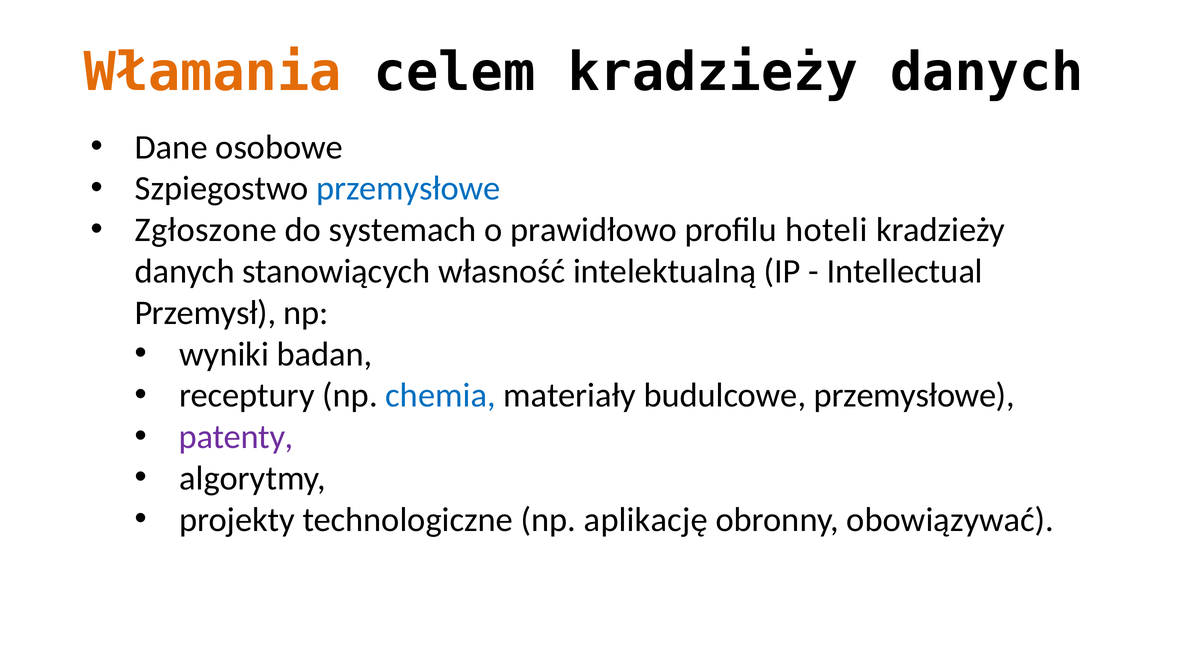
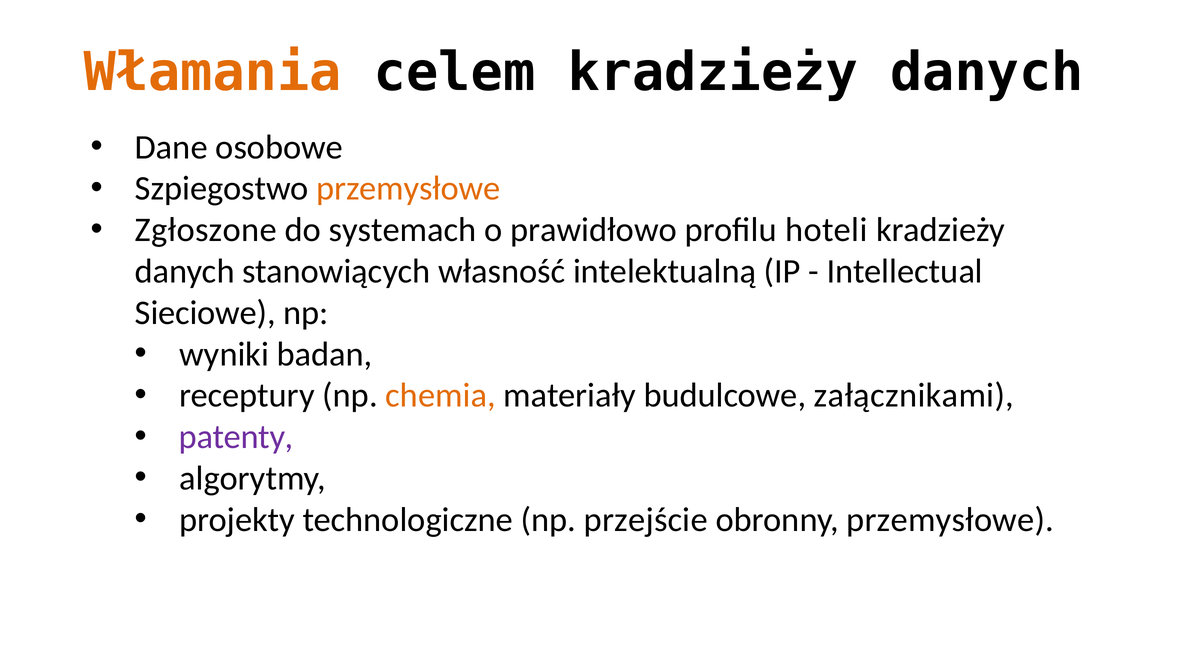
przemysłowe at (408, 189) colour: blue -> orange
Przemysł: Przemysł -> Sieciowe
chemia colour: blue -> orange
budulcowe przemysłowe: przemysłowe -> załącznikami
aplikację: aplikację -> przejście
obronny obowiązywać: obowiązywać -> przemysłowe
